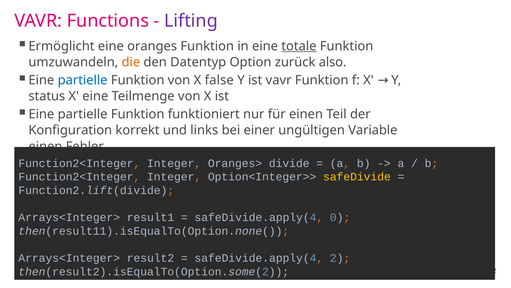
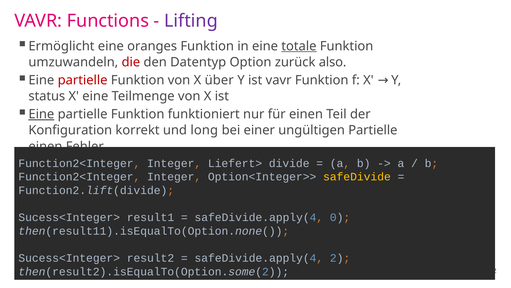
die colour: orange -> red
partielle at (83, 80) colour: blue -> red
false: false -> über
Eine at (41, 114) underline: none -> present
links: links -> long
ungültigen Variable: Variable -> Partielle
Oranges>: Oranges> -> Liefert>
Arrays<Integer> at (69, 217): Arrays<Integer> -> Sucess<Integer>
Arrays<Integer> at (69, 258): Arrays<Integer> -> Sucess<Integer>
